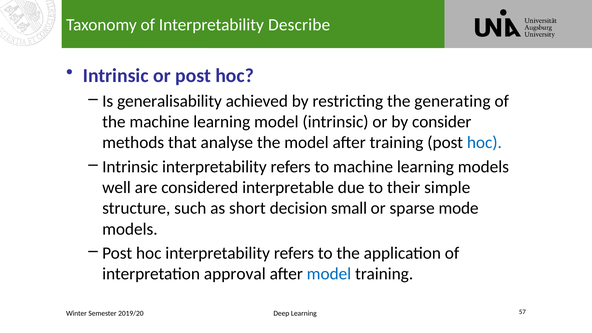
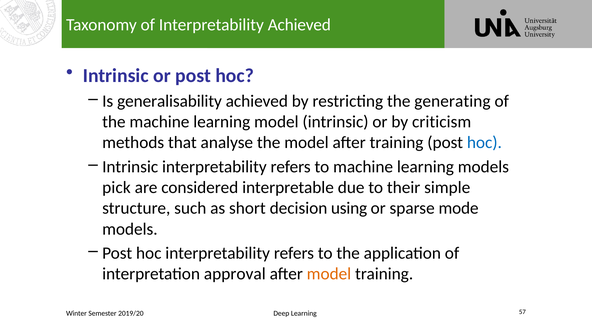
Interpretability Describe: Describe -> Achieved
consider: consider -> criticism
well: well -> pick
small: small -> using
model at (329, 274) colour: blue -> orange
